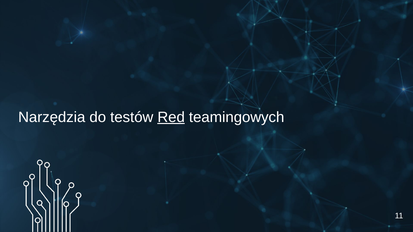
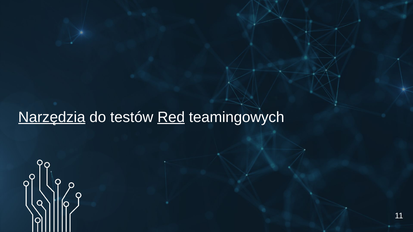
Narzędzia underline: none -> present
